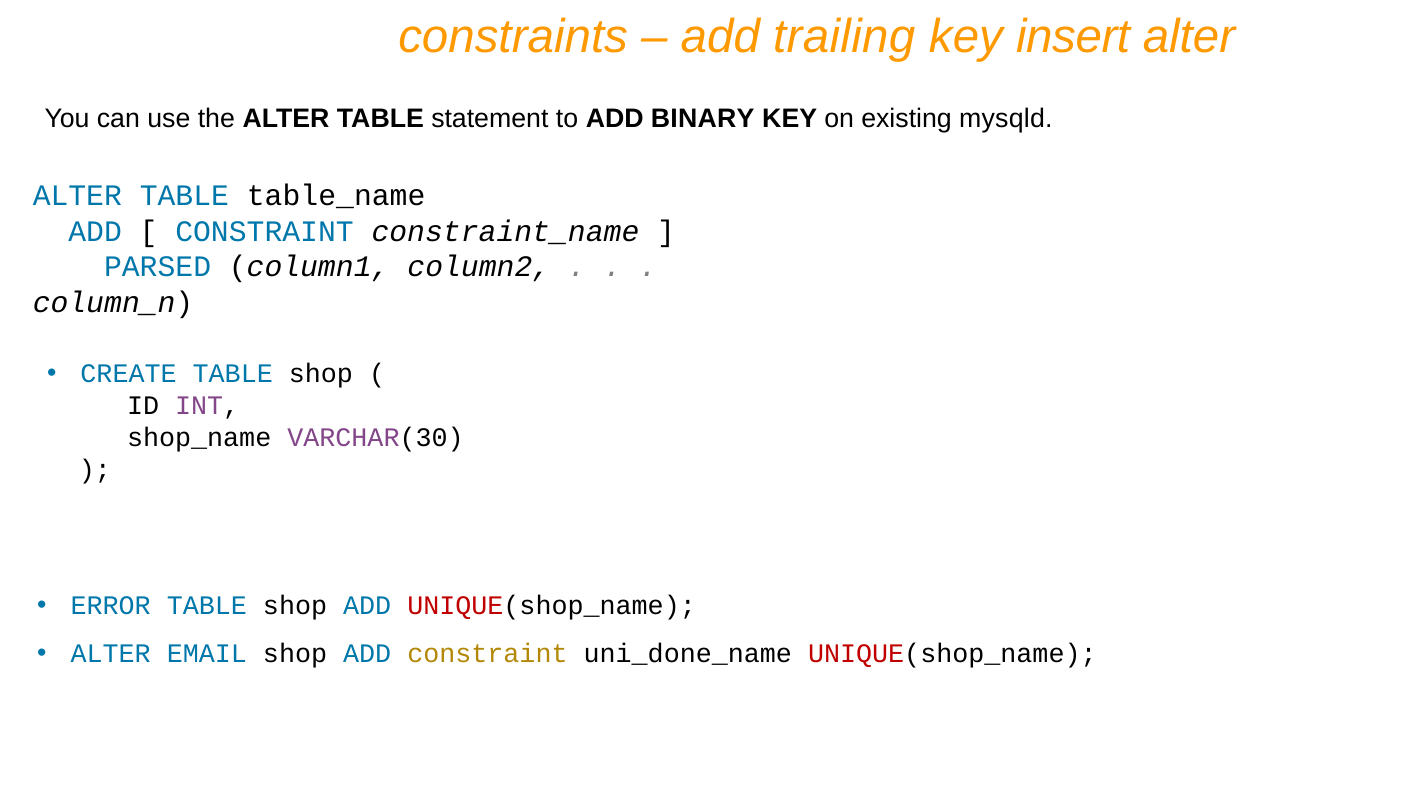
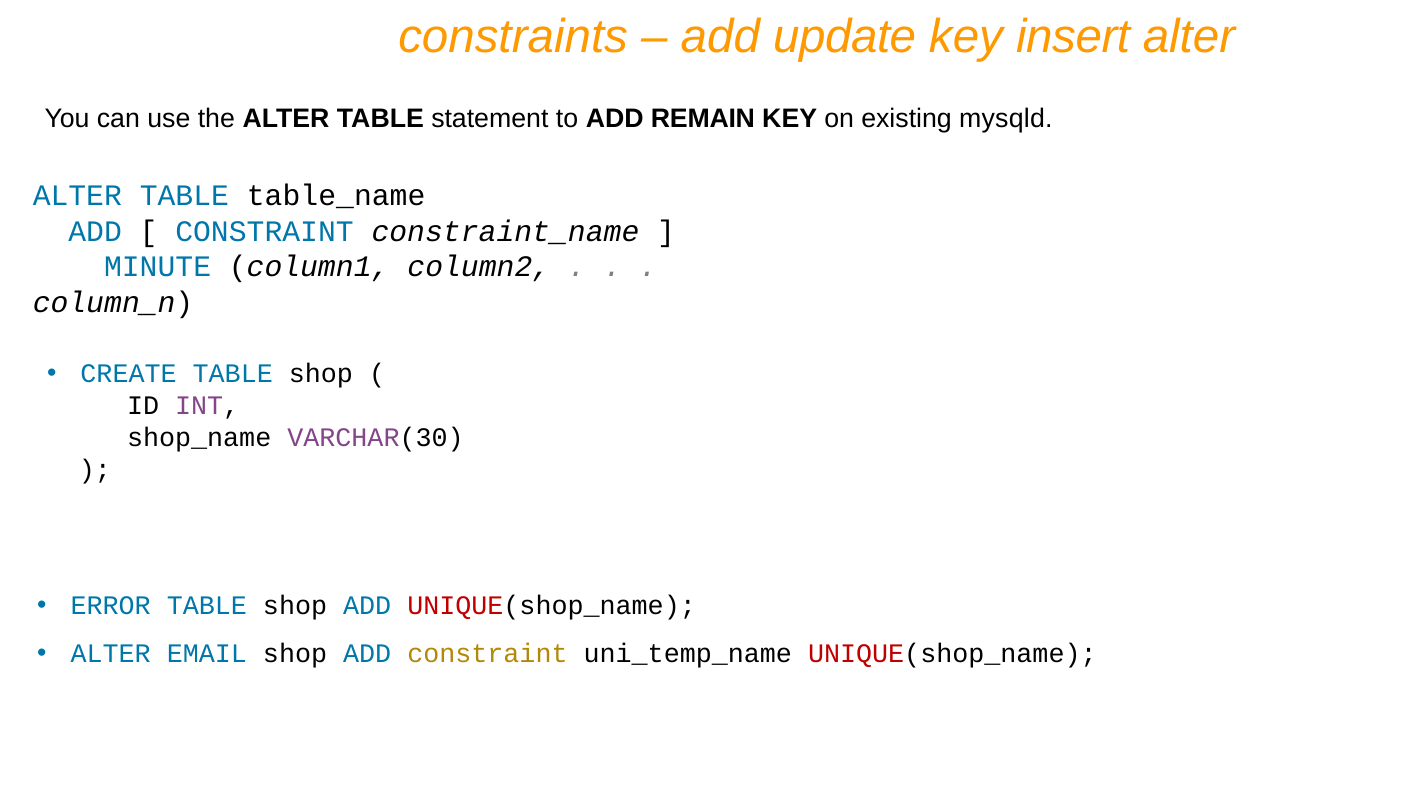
trailing: trailing -> update
BINARY: BINARY -> REMAIN
PARSED: PARSED -> MINUTE
uni_done_name: uni_done_name -> uni_temp_name
